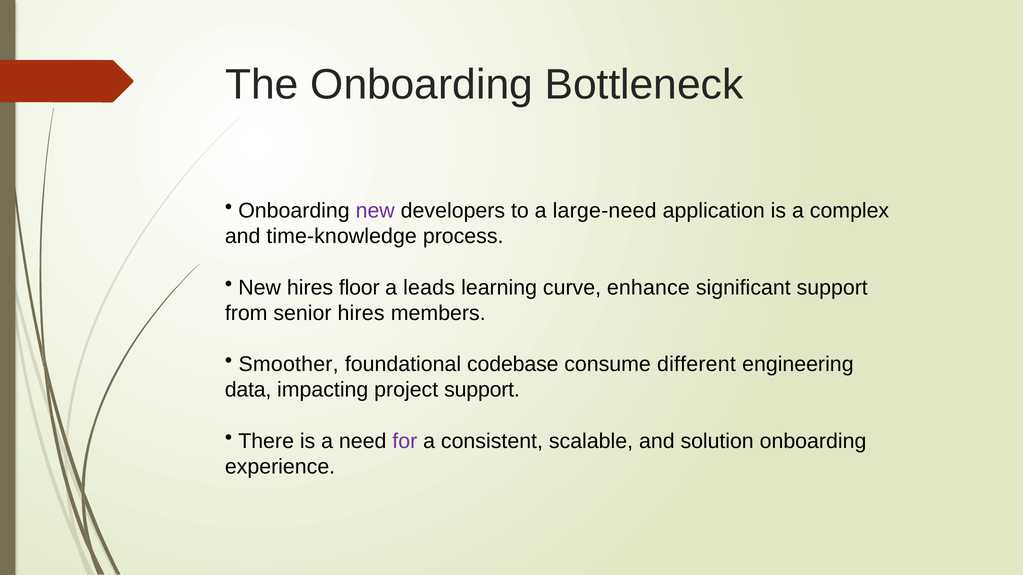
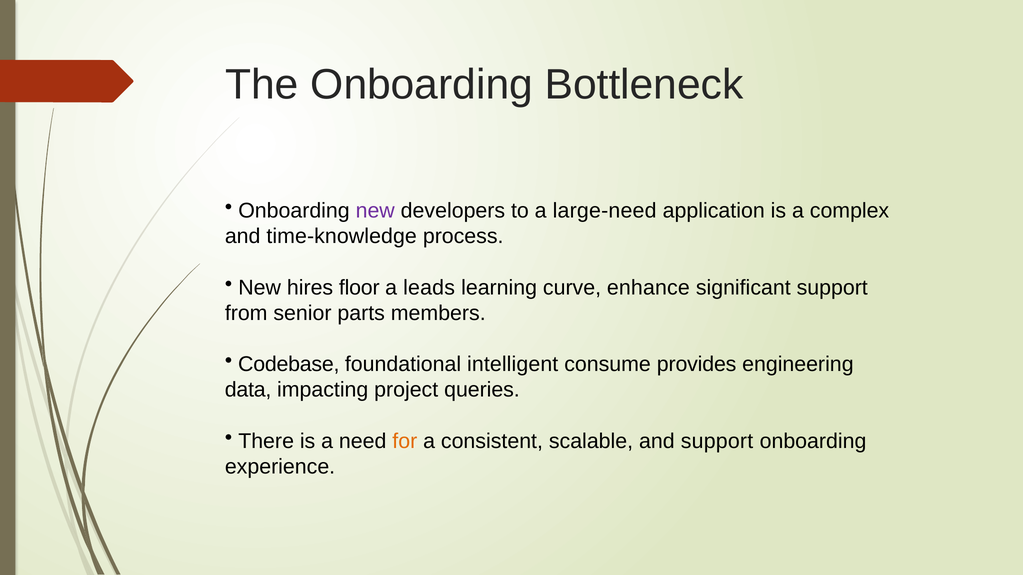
senior hires: hires -> parts
Smoother: Smoother -> Codebase
codebase: codebase -> intelligent
different: different -> provides
project support: support -> queries
for colour: purple -> orange
and solution: solution -> support
